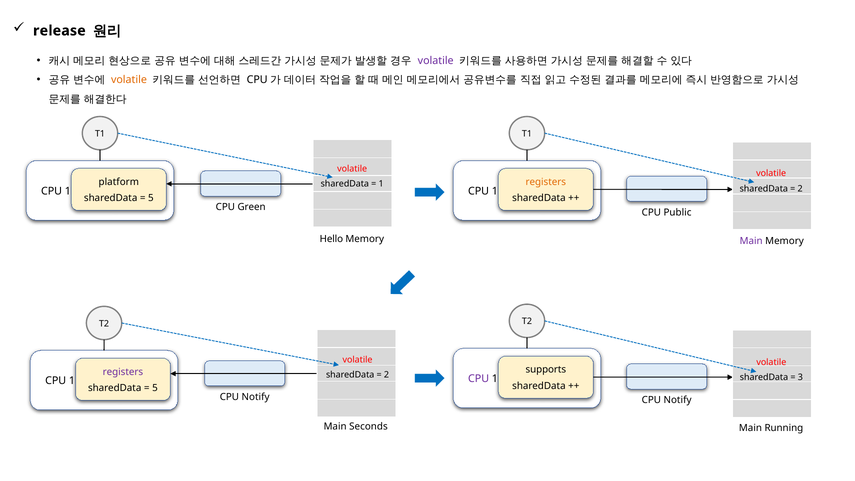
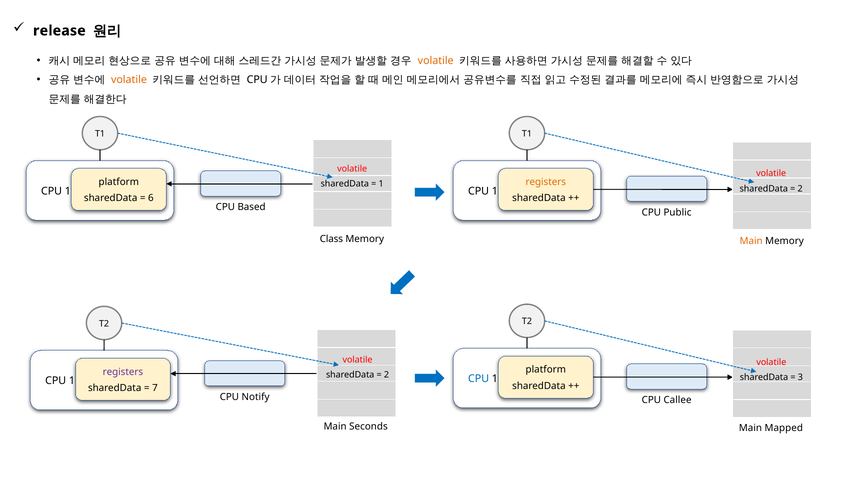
volatile at (436, 61) colour: purple -> orange
5 at (151, 198): 5 -> 6
Green: Green -> Based
Hello: Hello -> Class
Main at (751, 241) colour: purple -> orange
supports at (546, 370): supports -> platform
CPU at (479, 379) colour: purple -> blue
5 at (155, 388): 5 -> 7
Notify at (678, 400): Notify -> Callee
Running: Running -> Mapped
